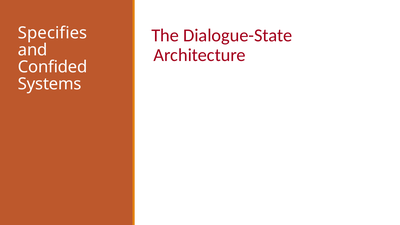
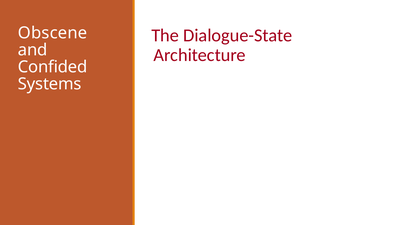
Specifies: Specifies -> Obscene
